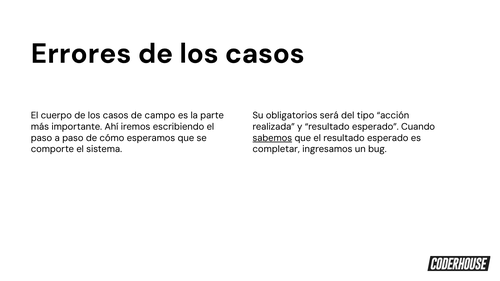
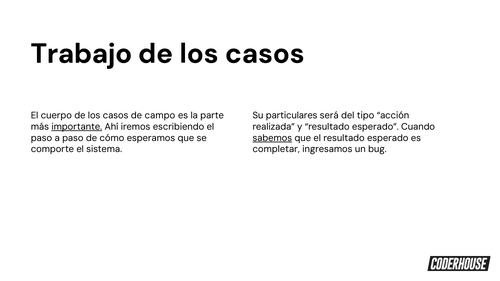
Errores: Errores -> Trabajo
obligatorios: obligatorios -> particulares
importante underline: none -> present
